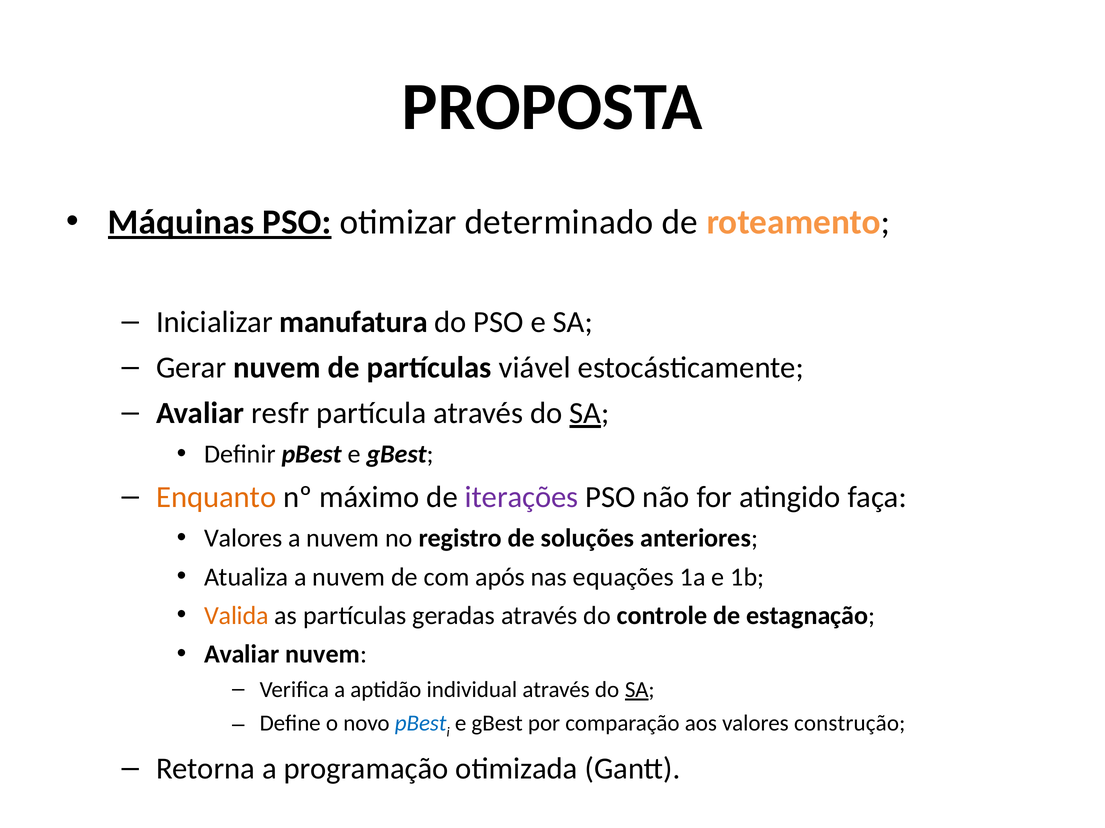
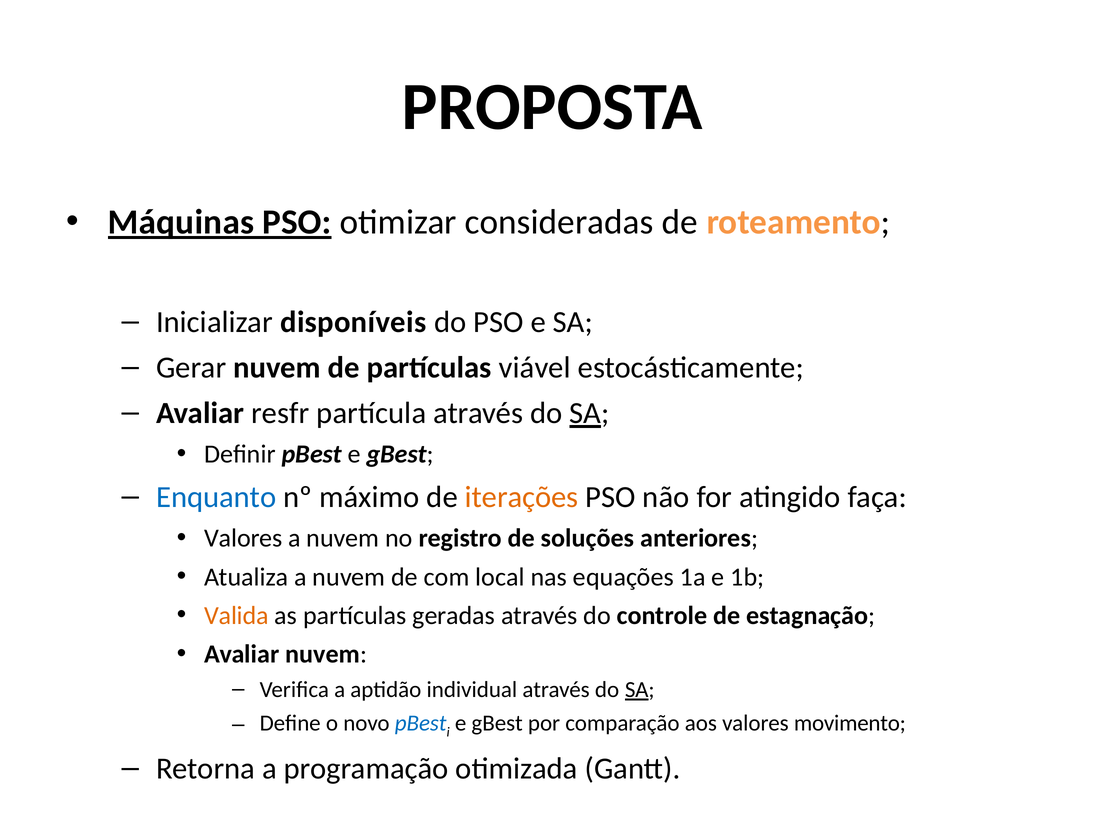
determinado: determinado -> consideradas
manufatura: manufatura -> disponíveis
Enquanto colour: orange -> blue
iterações colour: purple -> orange
após: após -> local
construção: construção -> movimento
